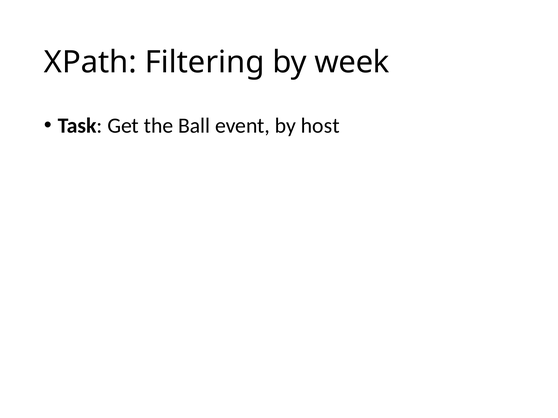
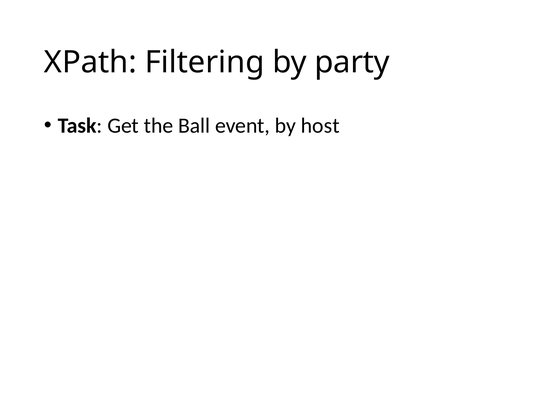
week: week -> party
